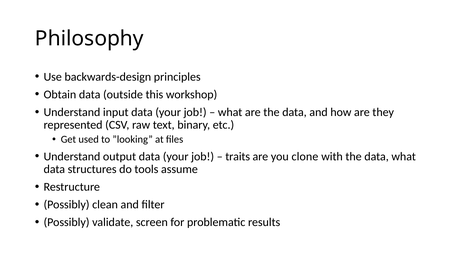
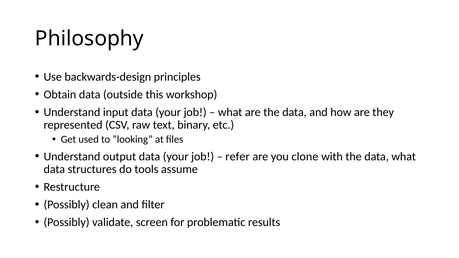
traits: traits -> refer
